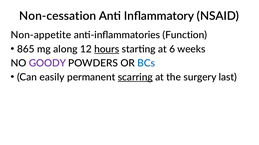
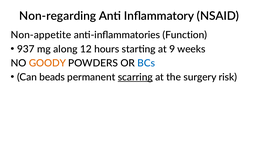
Non-cessation: Non-cessation -> Non-regarding
865: 865 -> 937
hours underline: present -> none
6: 6 -> 9
GOODY colour: purple -> orange
easily: easily -> beads
last: last -> risk
